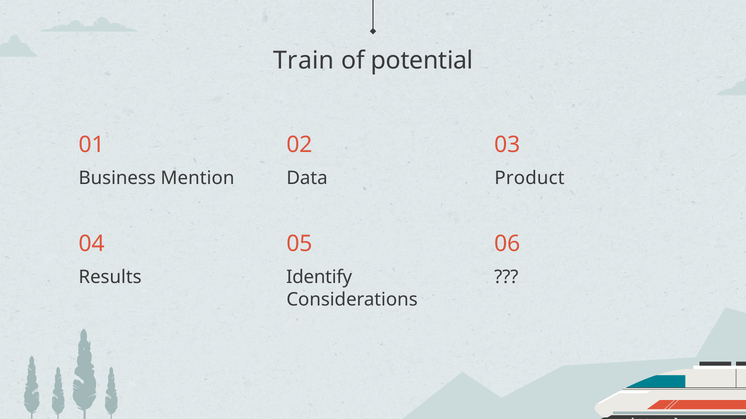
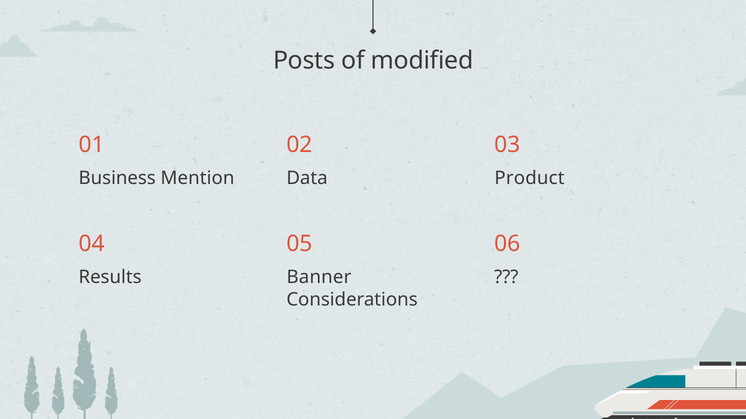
Train: Train -> Posts
potential: potential -> modified
Identify: Identify -> Banner
